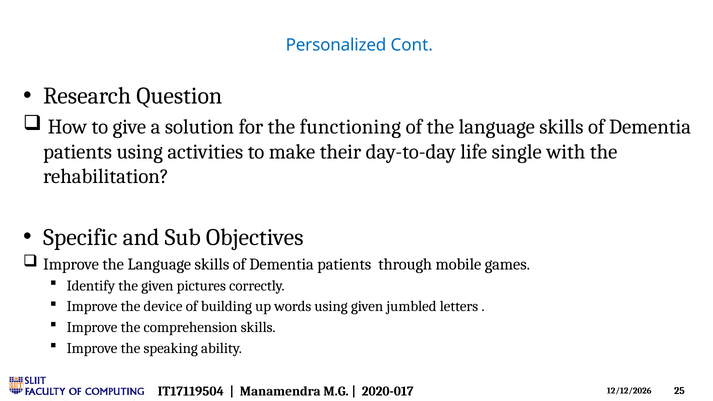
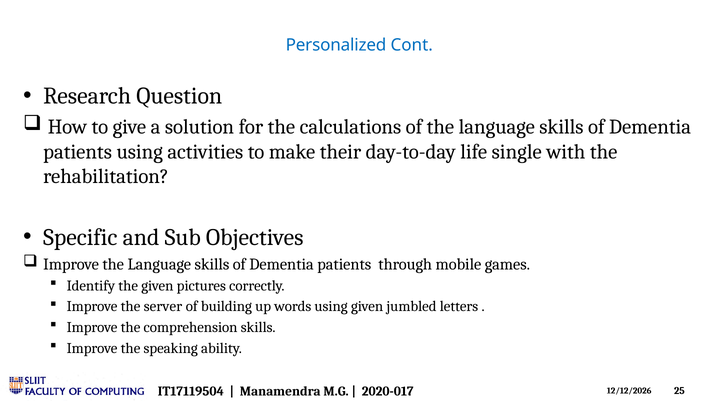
functioning: functioning -> calculations
device: device -> server
